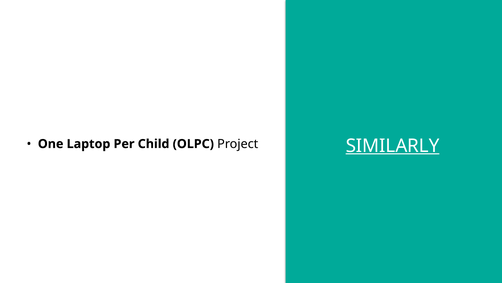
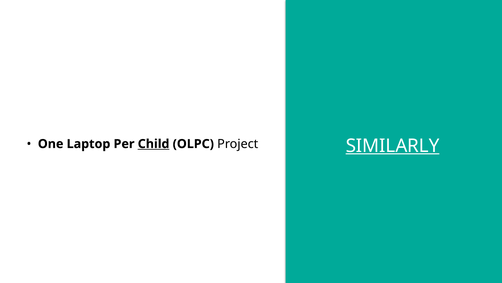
Child underline: none -> present
